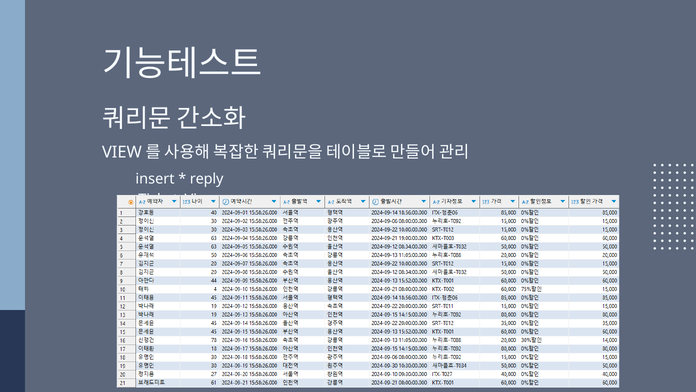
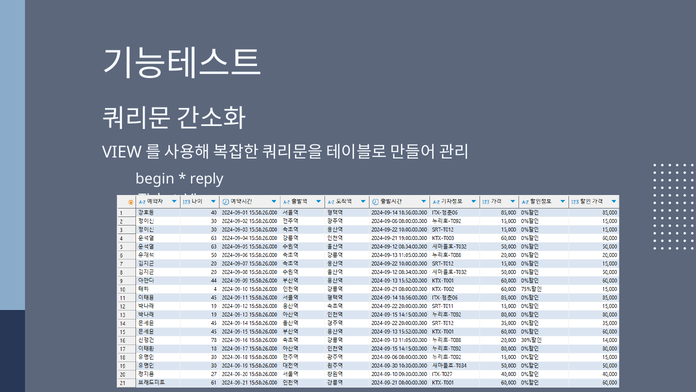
insert: insert -> begin
